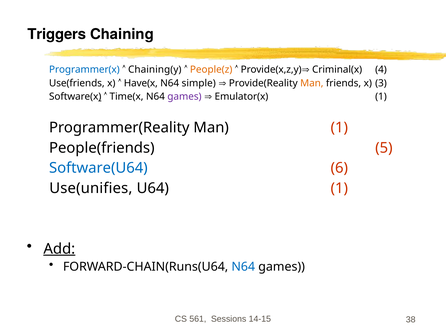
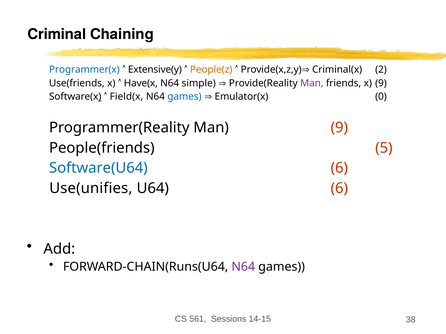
Triggers: Triggers -> Criminal
Chaining(y: Chaining(y -> Extensive(y
4: 4 -> 2
Man at (312, 83) colour: orange -> purple
x 3: 3 -> 9
Time(x: Time(x -> Field(x
games at (184, 97) colour: purple -> blue
Emulator(x 1: 1 -> 0
Man 1: 1 -> 9
U64 1: 1 -> 6
Add underline: present -> none
N64 at (243, 267) colour: blue -> purple
